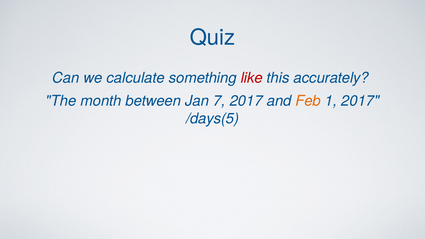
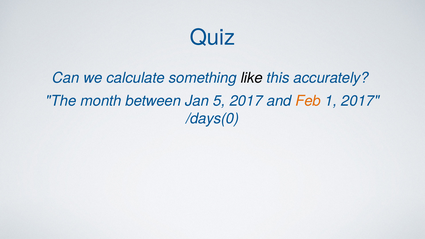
like colour: red -> black
7: 7 -> 5
/days(5: /days(5 -> /days(0
